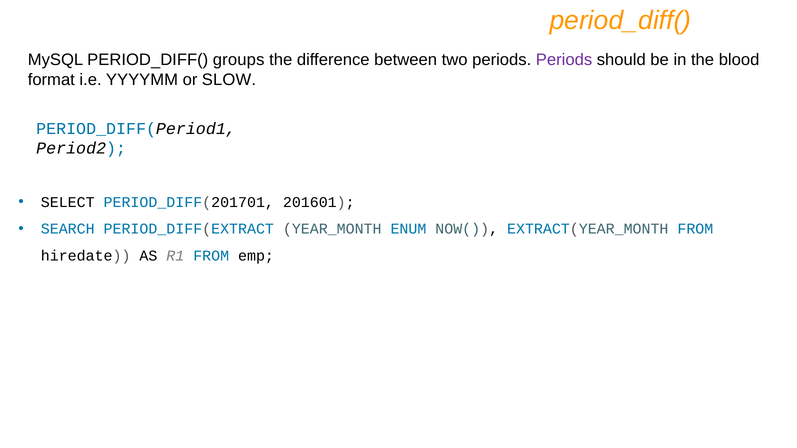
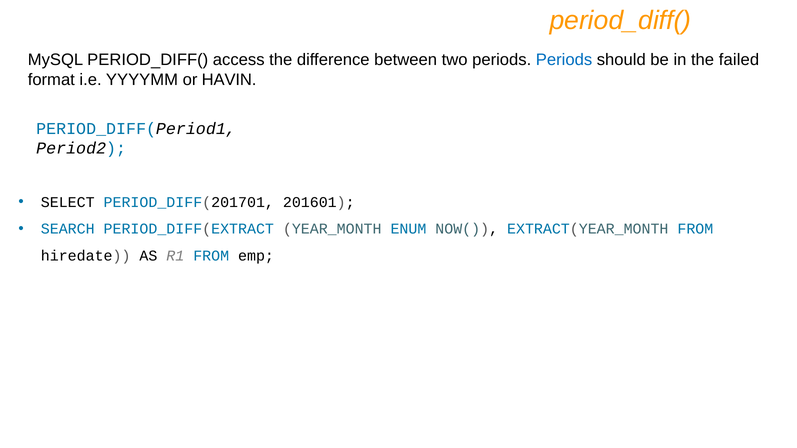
groups: groups -> access
Periods at (564, 60) colour: purple -> blue
blood: blood -> failed
SLOW: SLOW -> HAVIN
